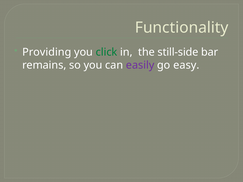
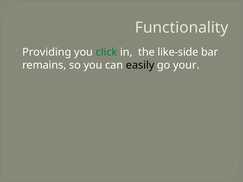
still-side: still-side -> like-side
easily colour: purple -> black
easy: easy -> your
